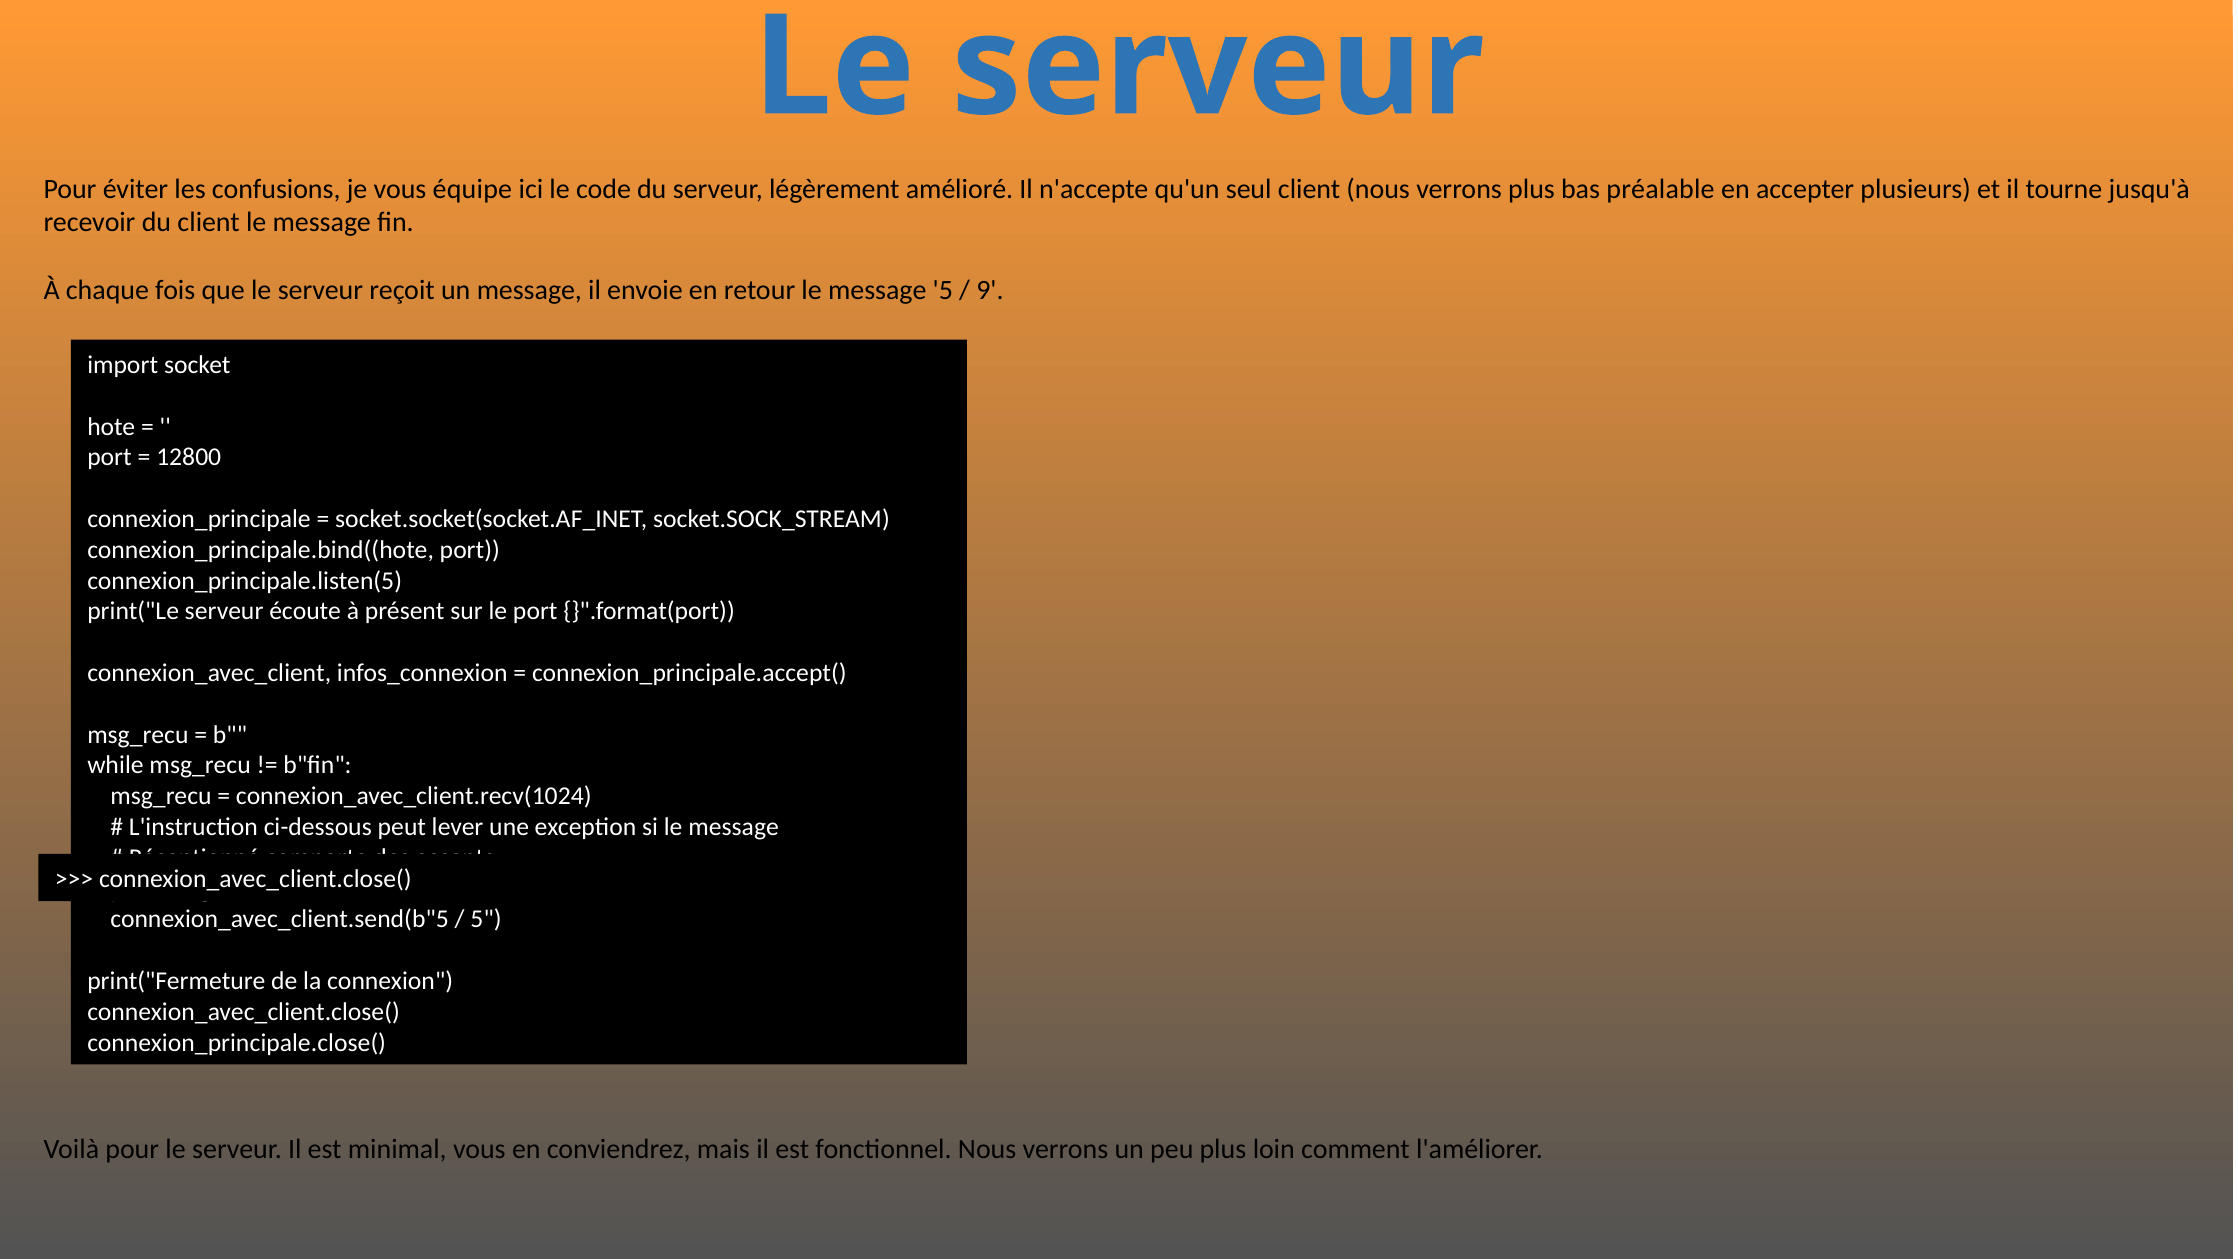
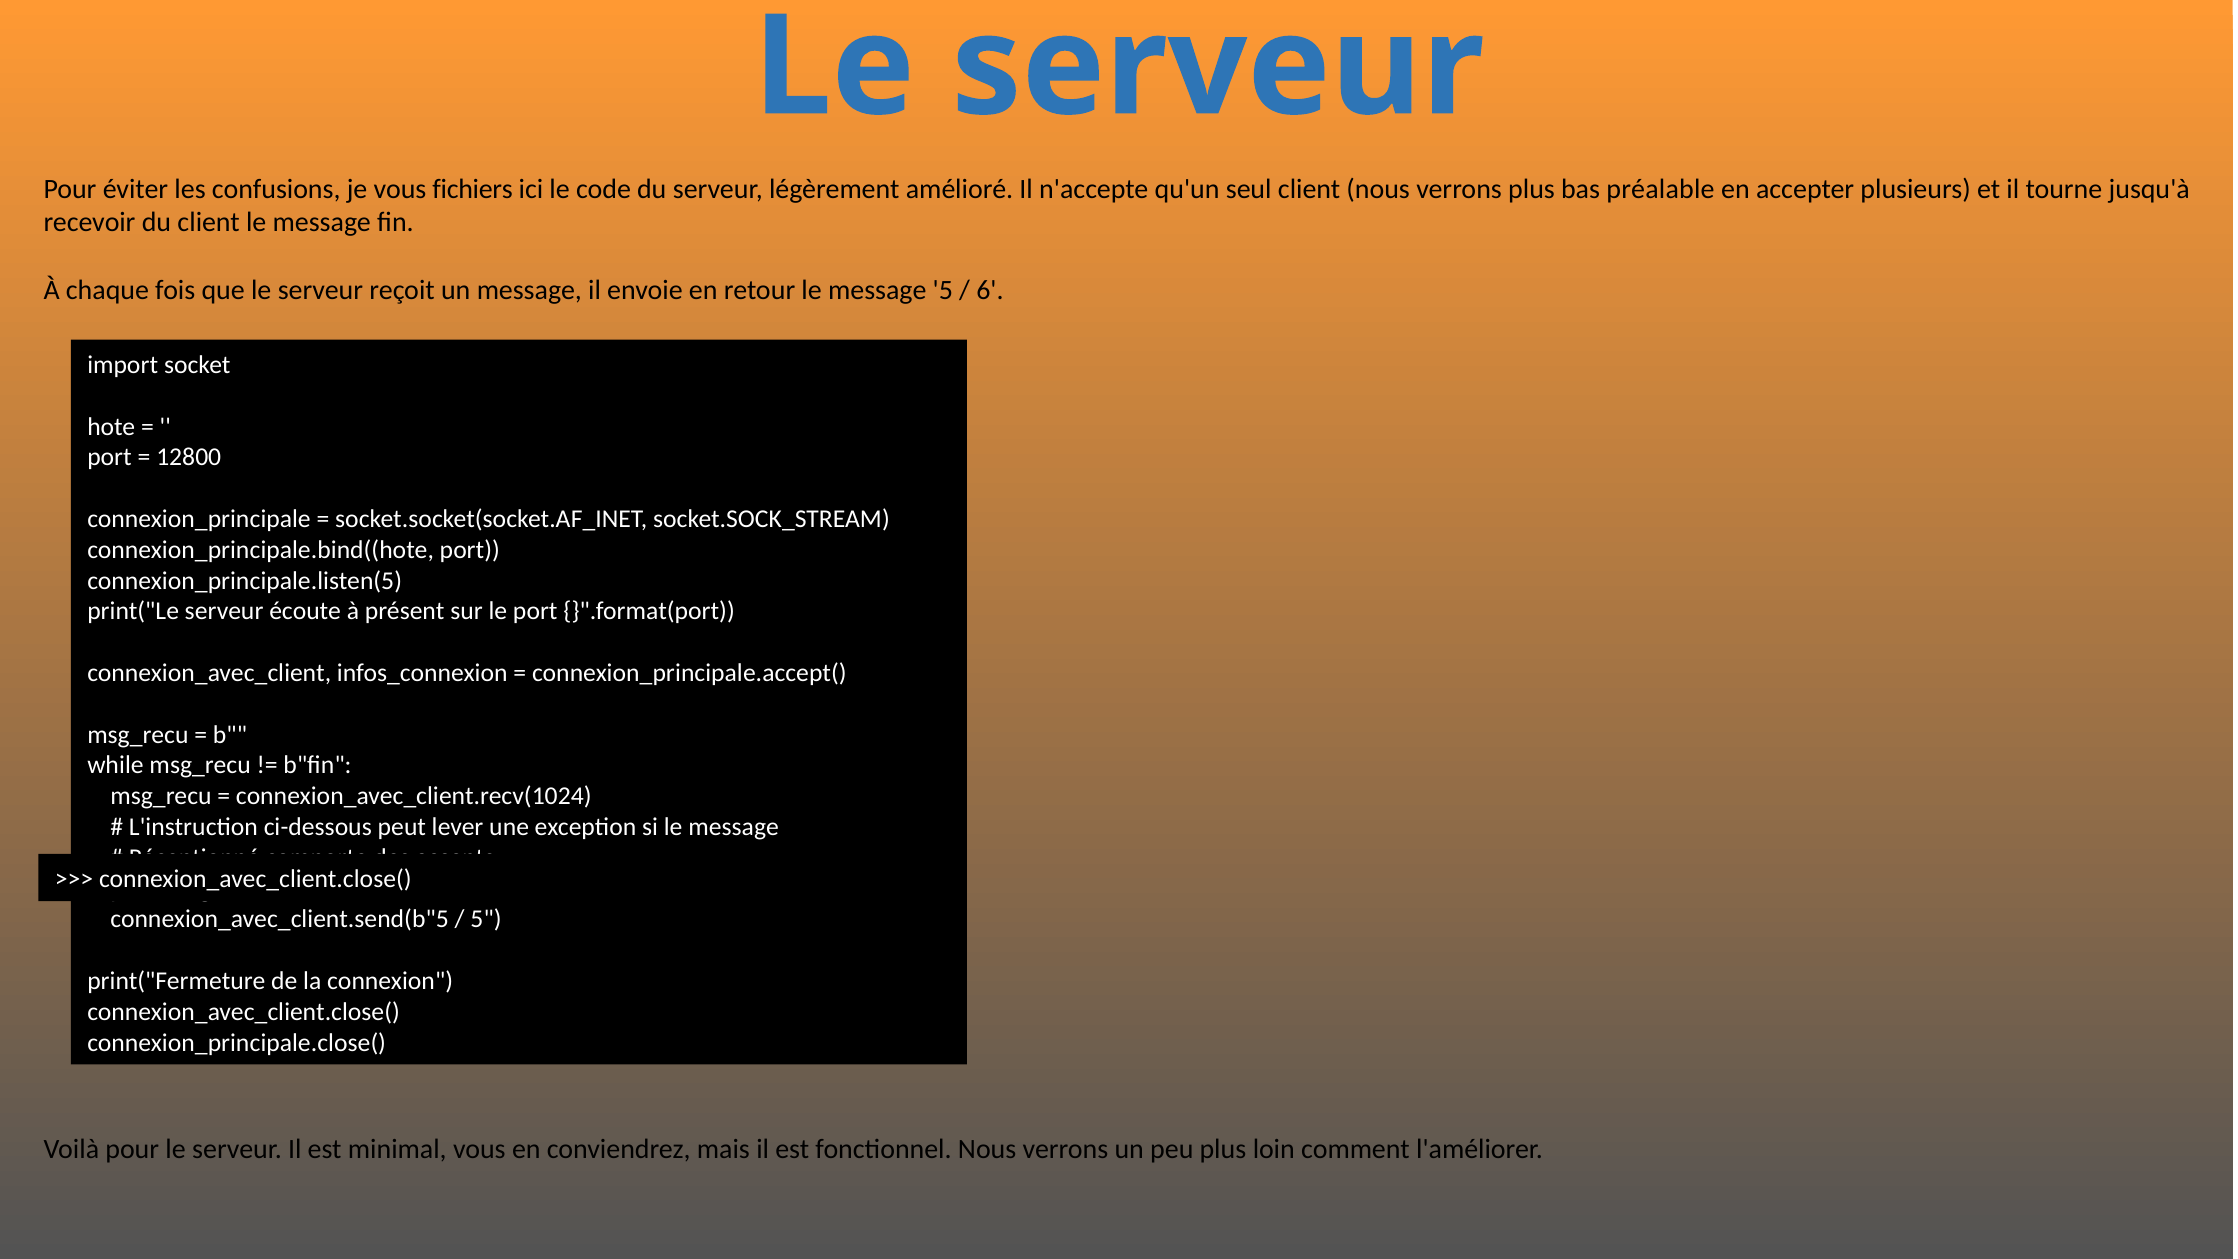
équipe: équipe -> fichiers
9: 9 -> 6
